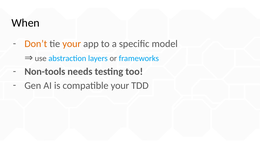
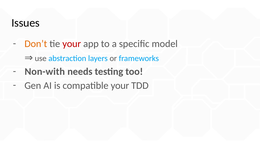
When: When -> Issues
your at (72, 44) colour: orange -> red
Non-tools: Non-tools -> Non-with
